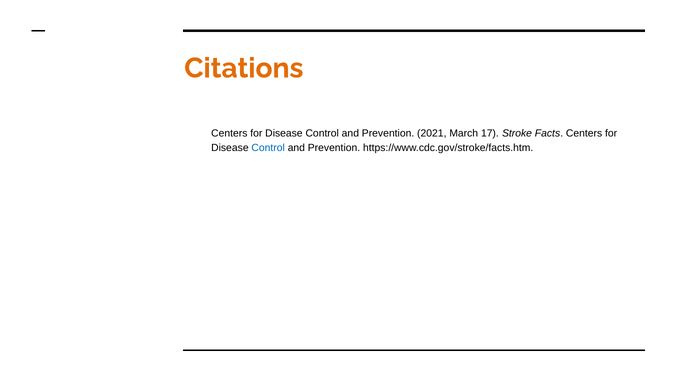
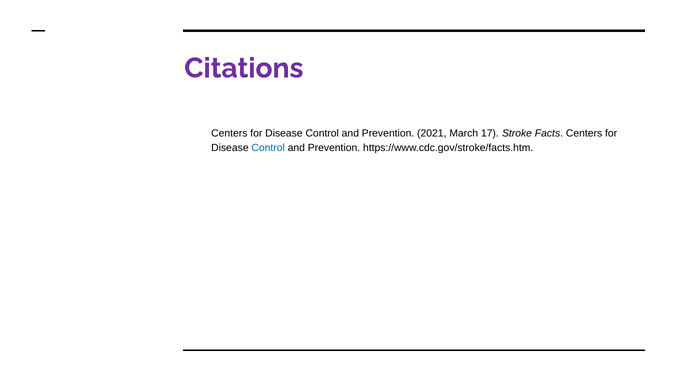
Citations colour: orange -> purple
